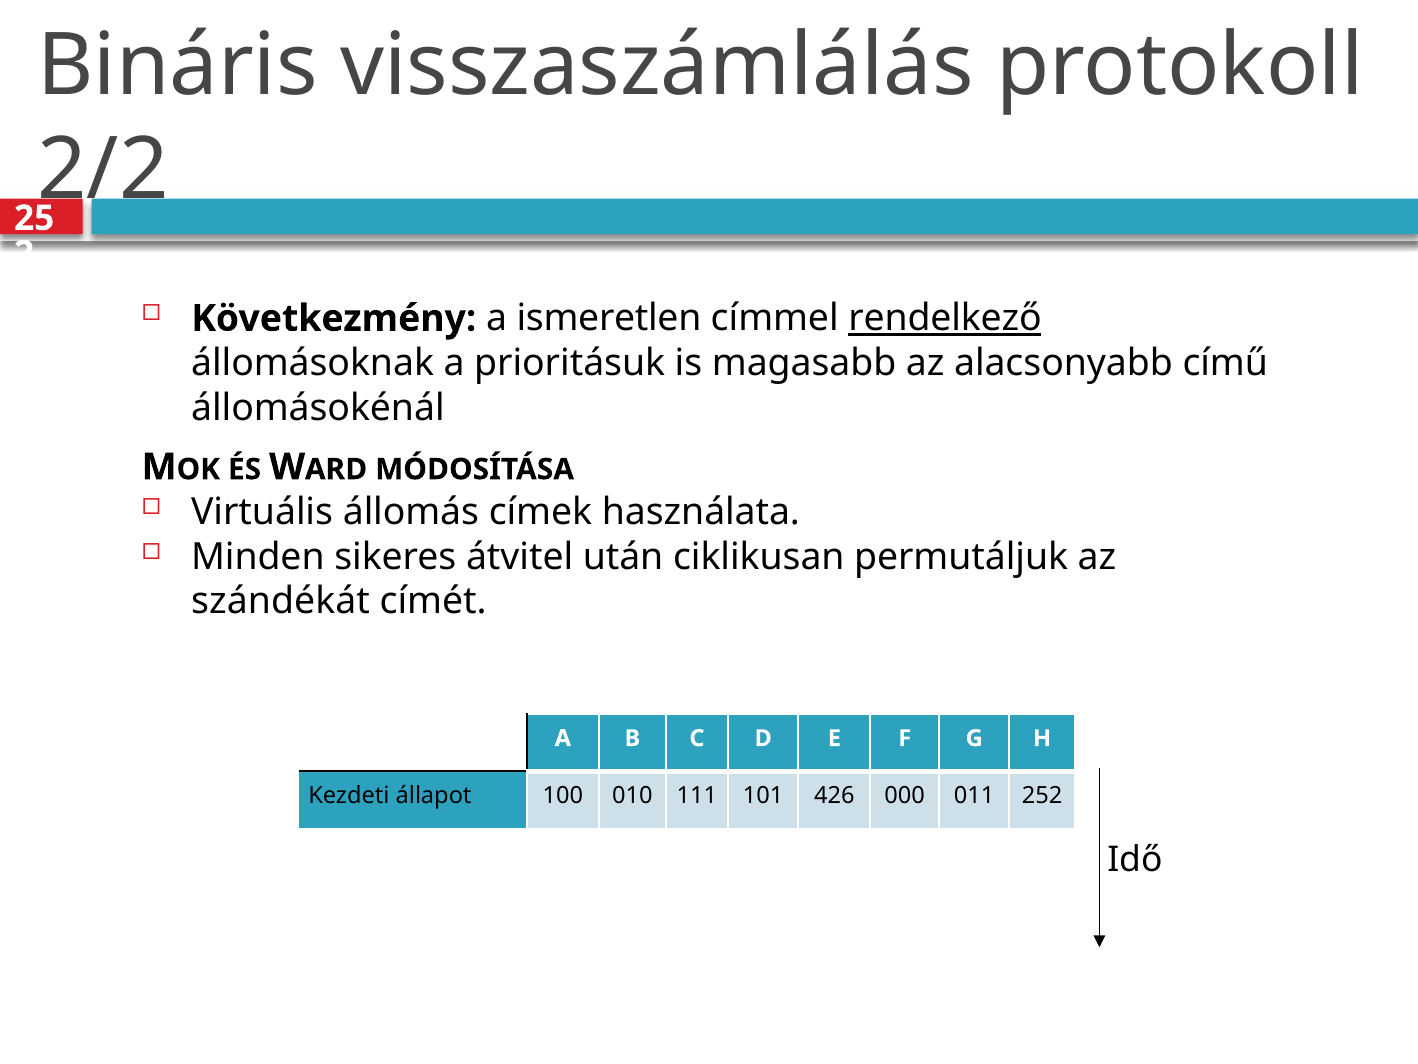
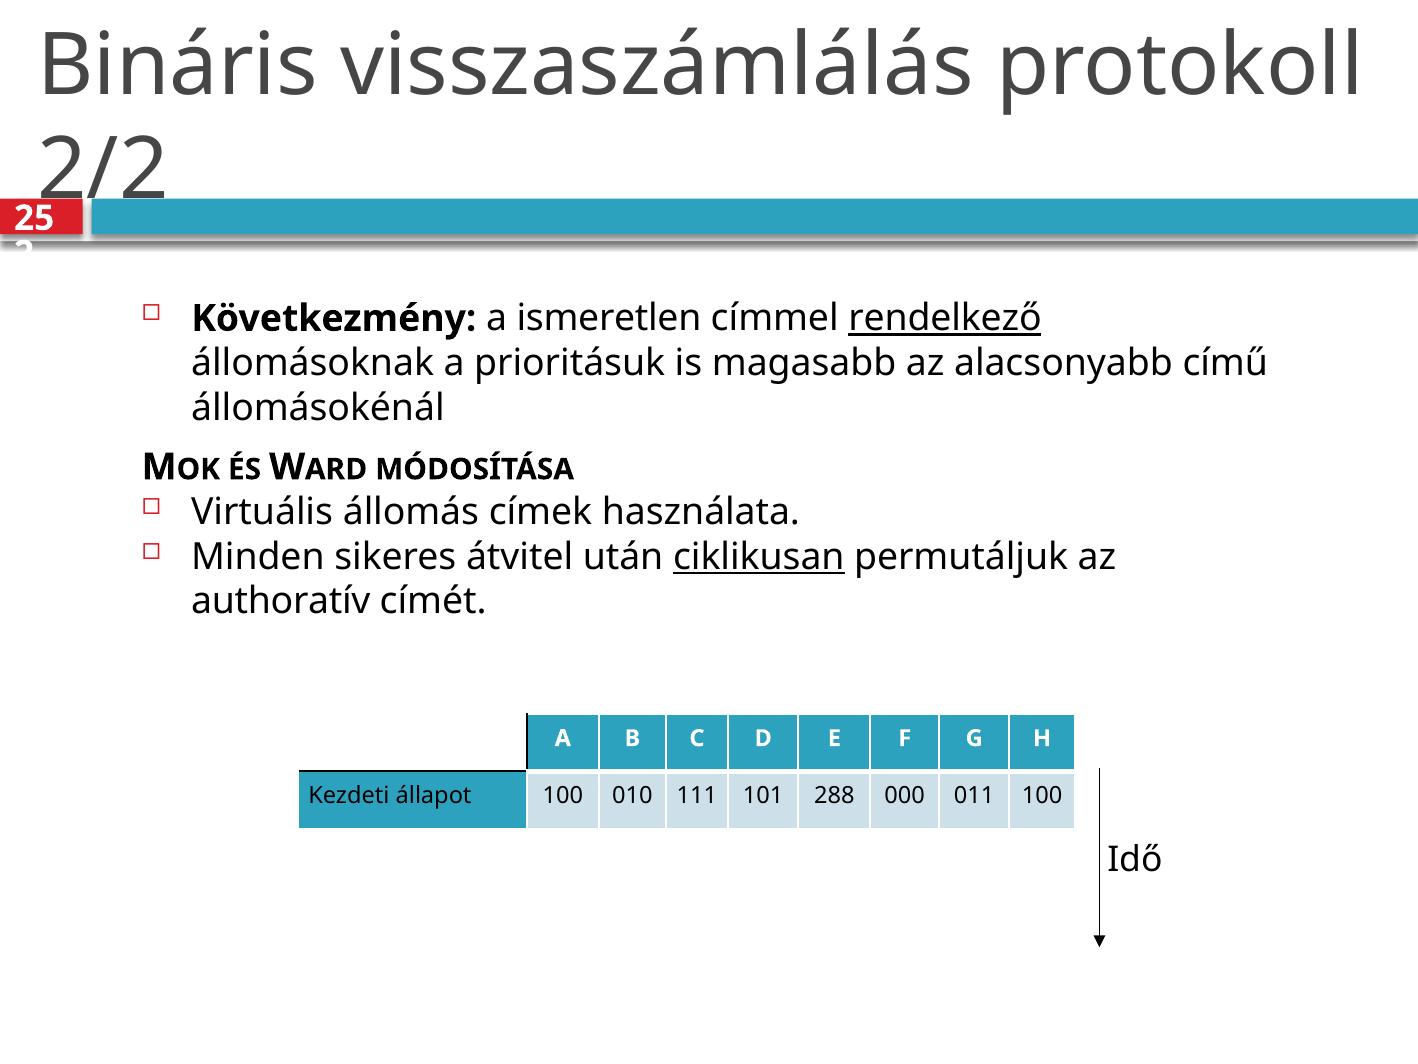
ciklikusan underline: none -> present
szándékát: szándékát -> authoratív
426: 426 -> 288
011 252: 252 -> 100
